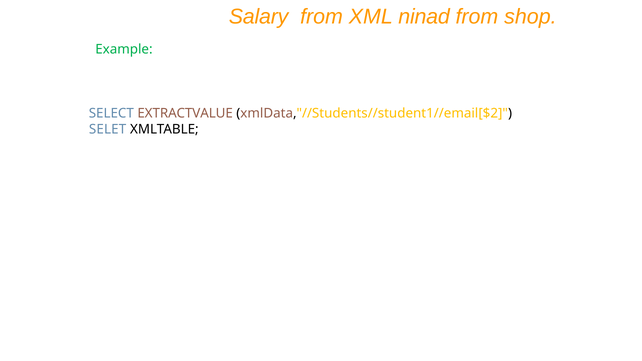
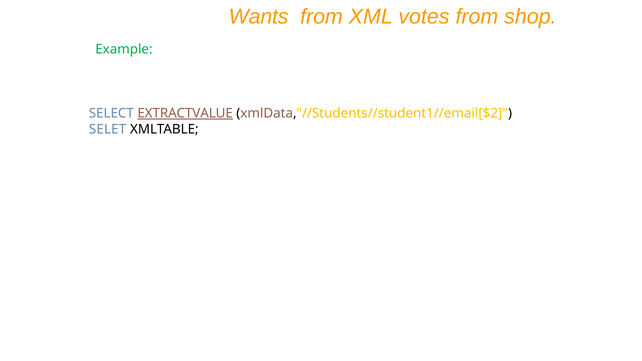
Salary: Salary -> Wants
ninad: ninad -> votes
EXTRACTVALUE underline: none -> present
